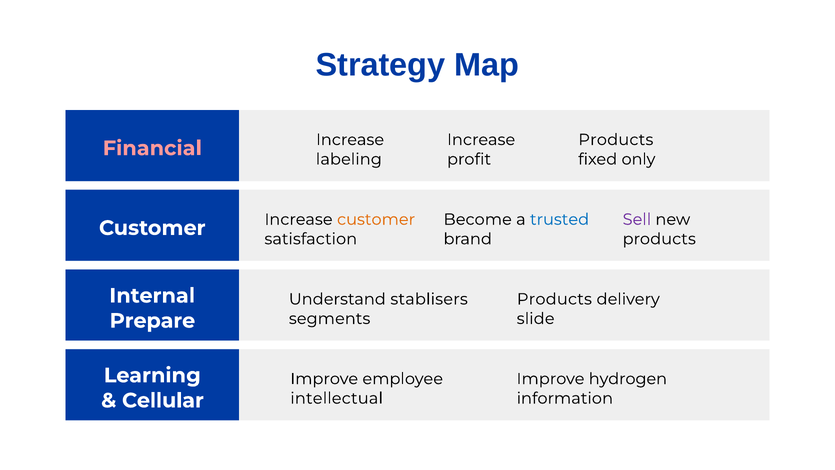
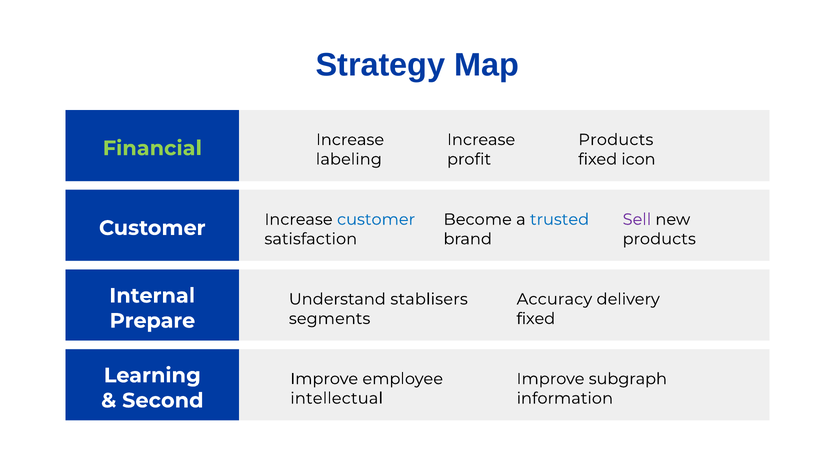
Financial colour: pink -> light green
only: only -> icon
customer at (376, 219) colour: orange -> blue
Products at (554, 299): Products -> Accuracy
slide at (536, 318): slide -> fixed
hydrogen: hydrogen -> subgraph
Cellular: Cellular -> Second
